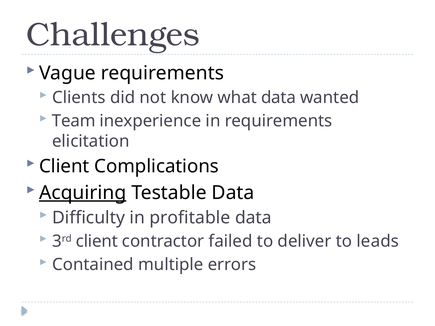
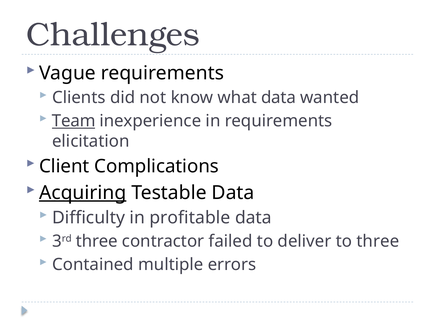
Team underline: none -> present
3rd client: client -> three
to leads: leads -> three
